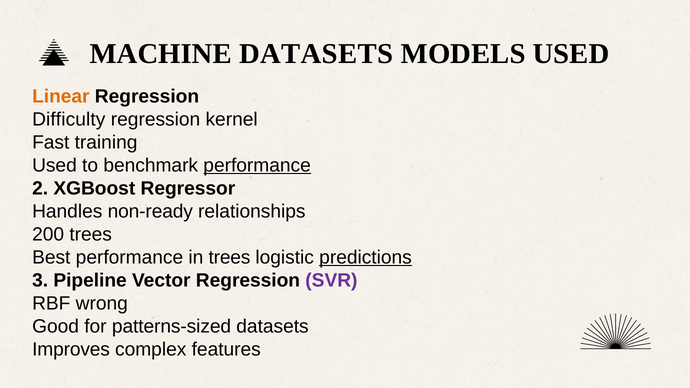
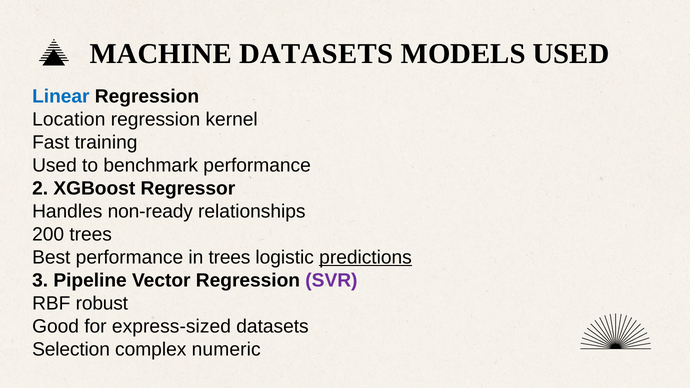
Linear colour: orange -> blue
Difficulty: Difficulty -> Location
performance at (257, 165) underline: present -> none
wrong: wrong -> robust
patterns-sized: patterns-sized -> express-sized
Improves: Improves -> Selection
features: features -> numeric
